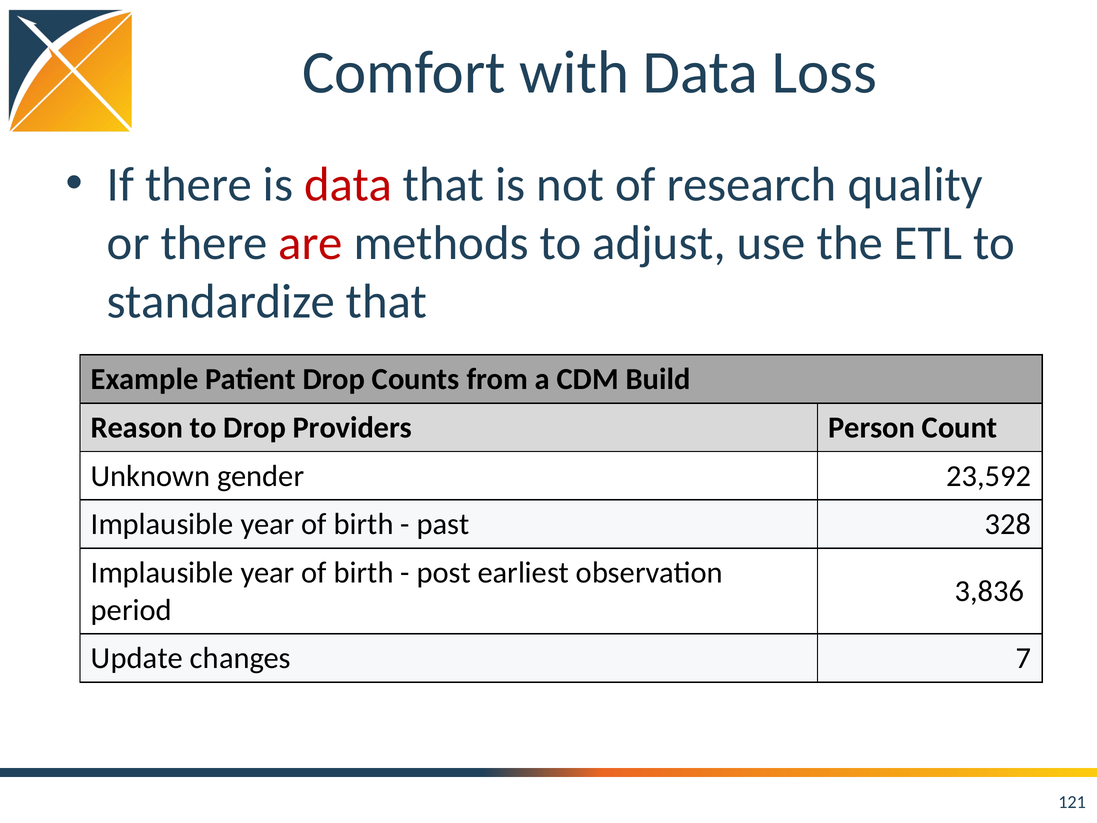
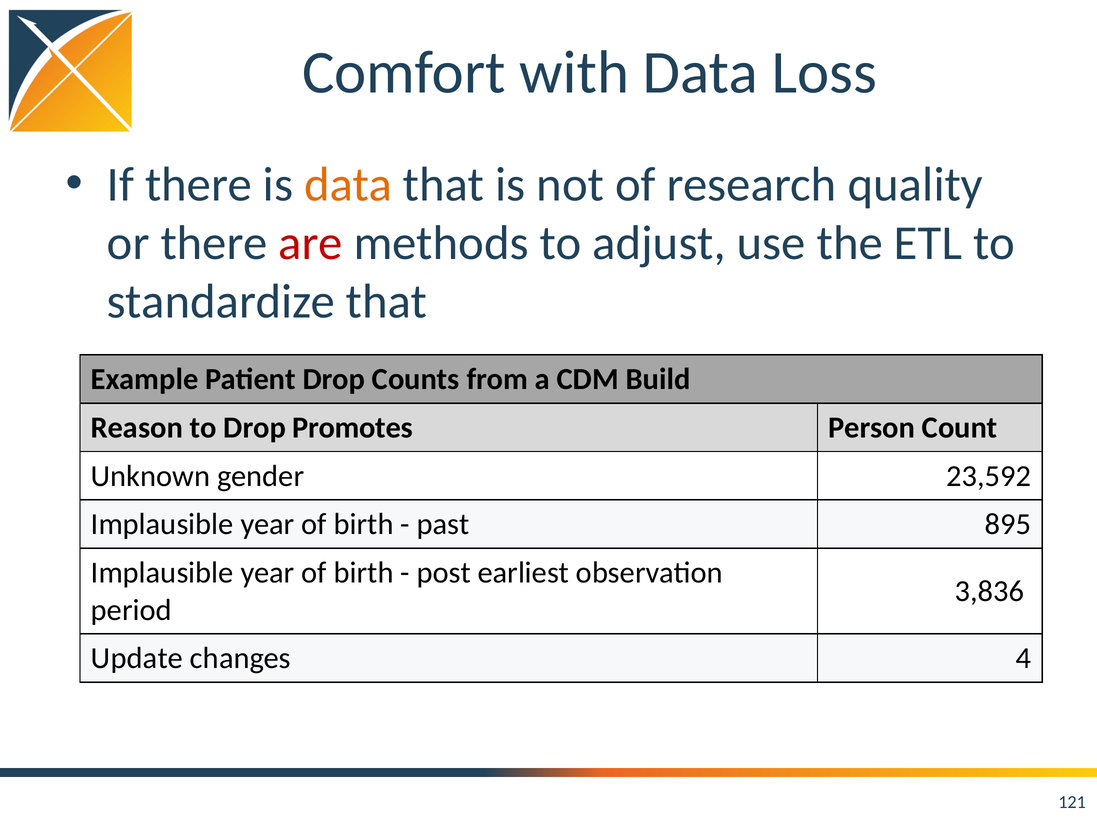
data at (348, 184) colour: red -> orange
Providers: Providers -> Promotes
328: 328 -> 895
7: 7 -> 4
